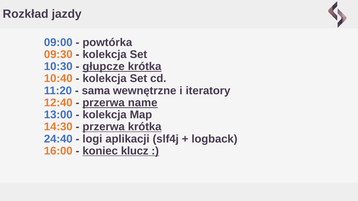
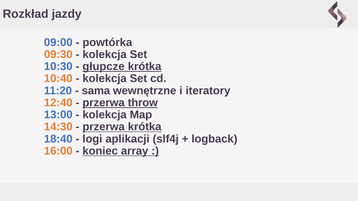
name: name -> throw
24:40: 24:40 -> 18:40
klucz: klucz -> array
